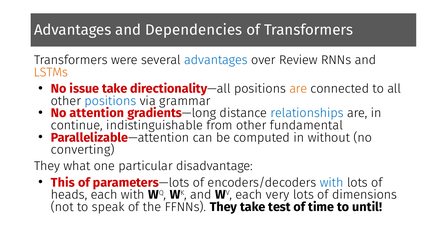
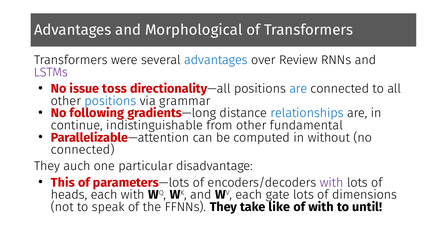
Dependencies: Dependencies -> Morphological
LSTMs colour: orange -> purple
issue take: take -> toss
are at (298, 89) colour: orange -> blue
attention: attention -> following
converting at (83, 150): converting -> connected
what: what -> auch
with at (332, 183) colour: blue -> purple
very: very -> gate
test: test -> like
of time: time -> with
